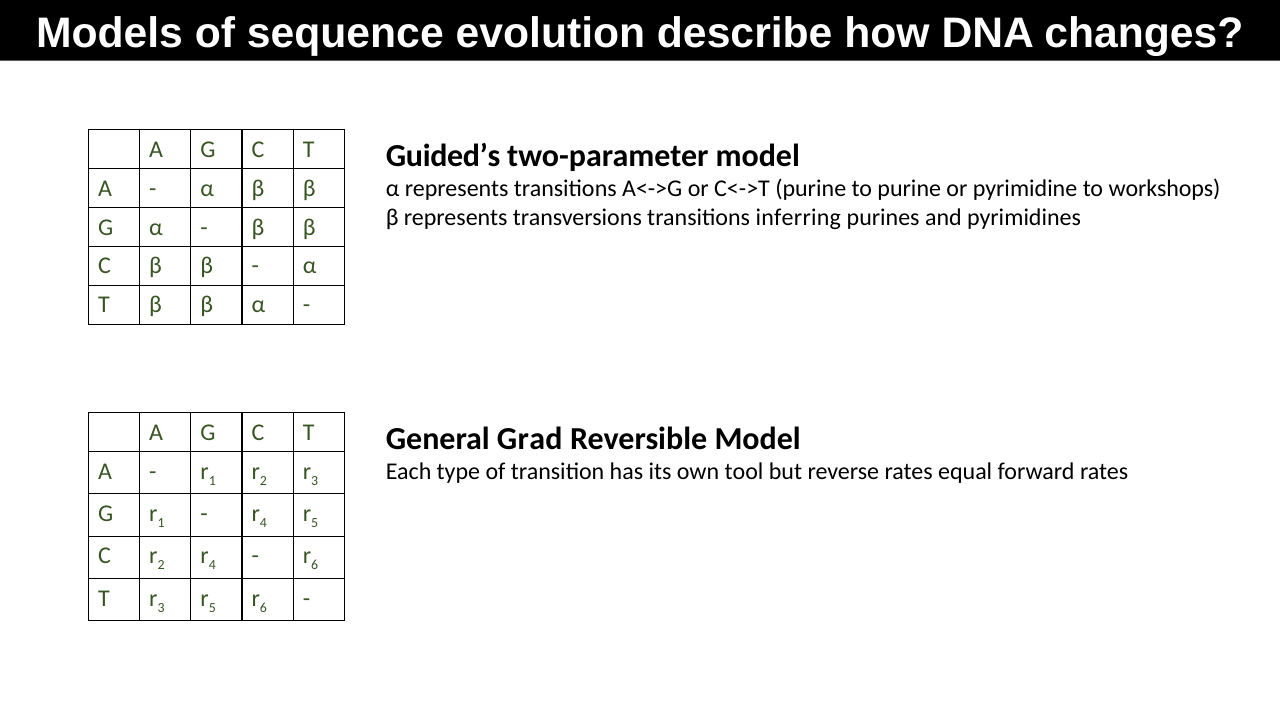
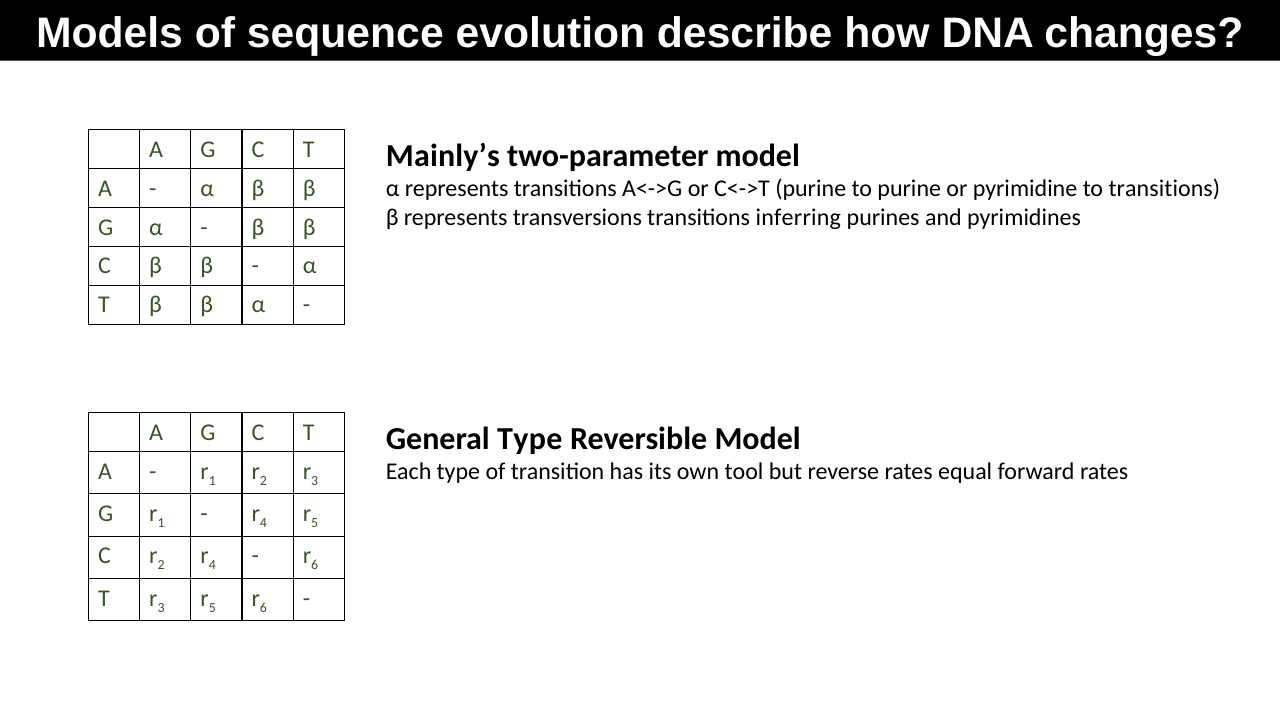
Guided’s: Guided’s -> Mainly’s
to workshops: workshops -> transitions
General Grad: Grad -> Type
